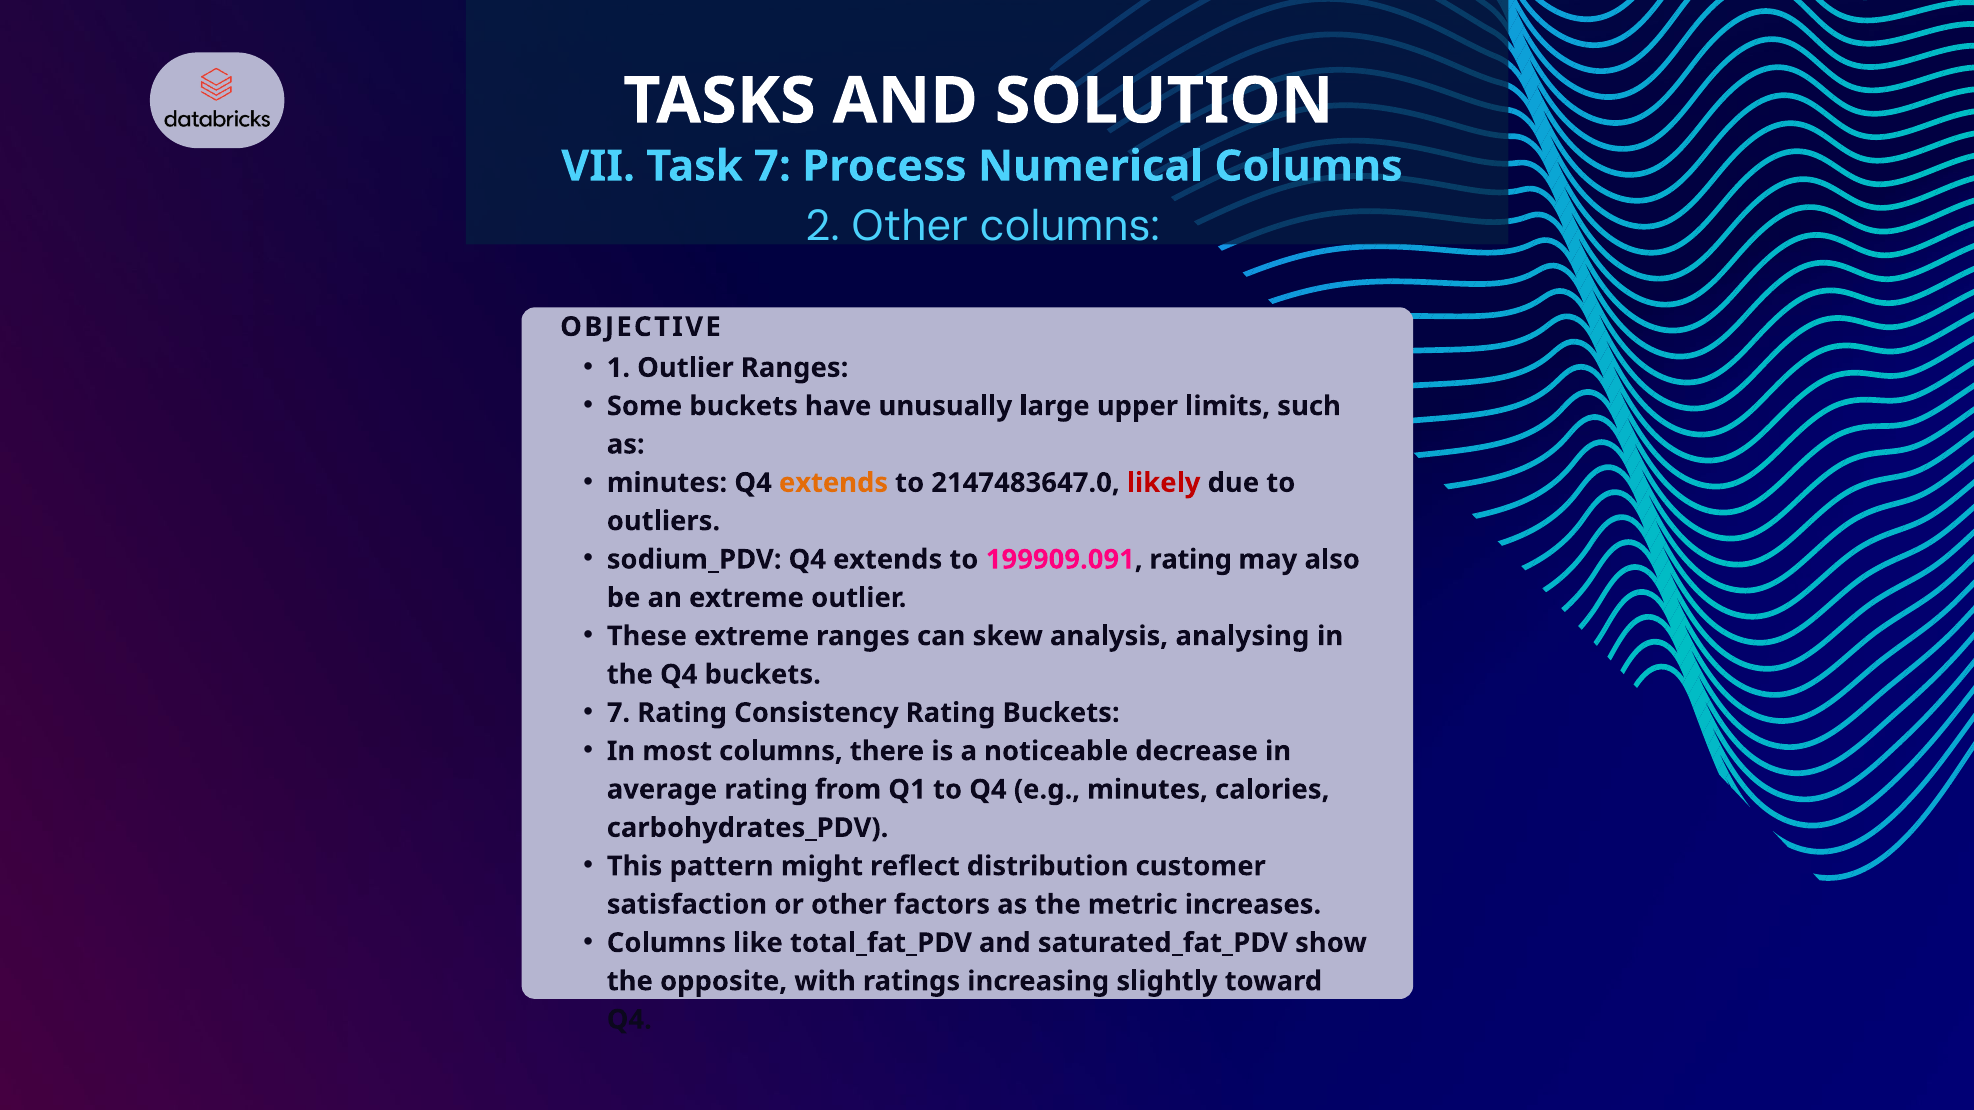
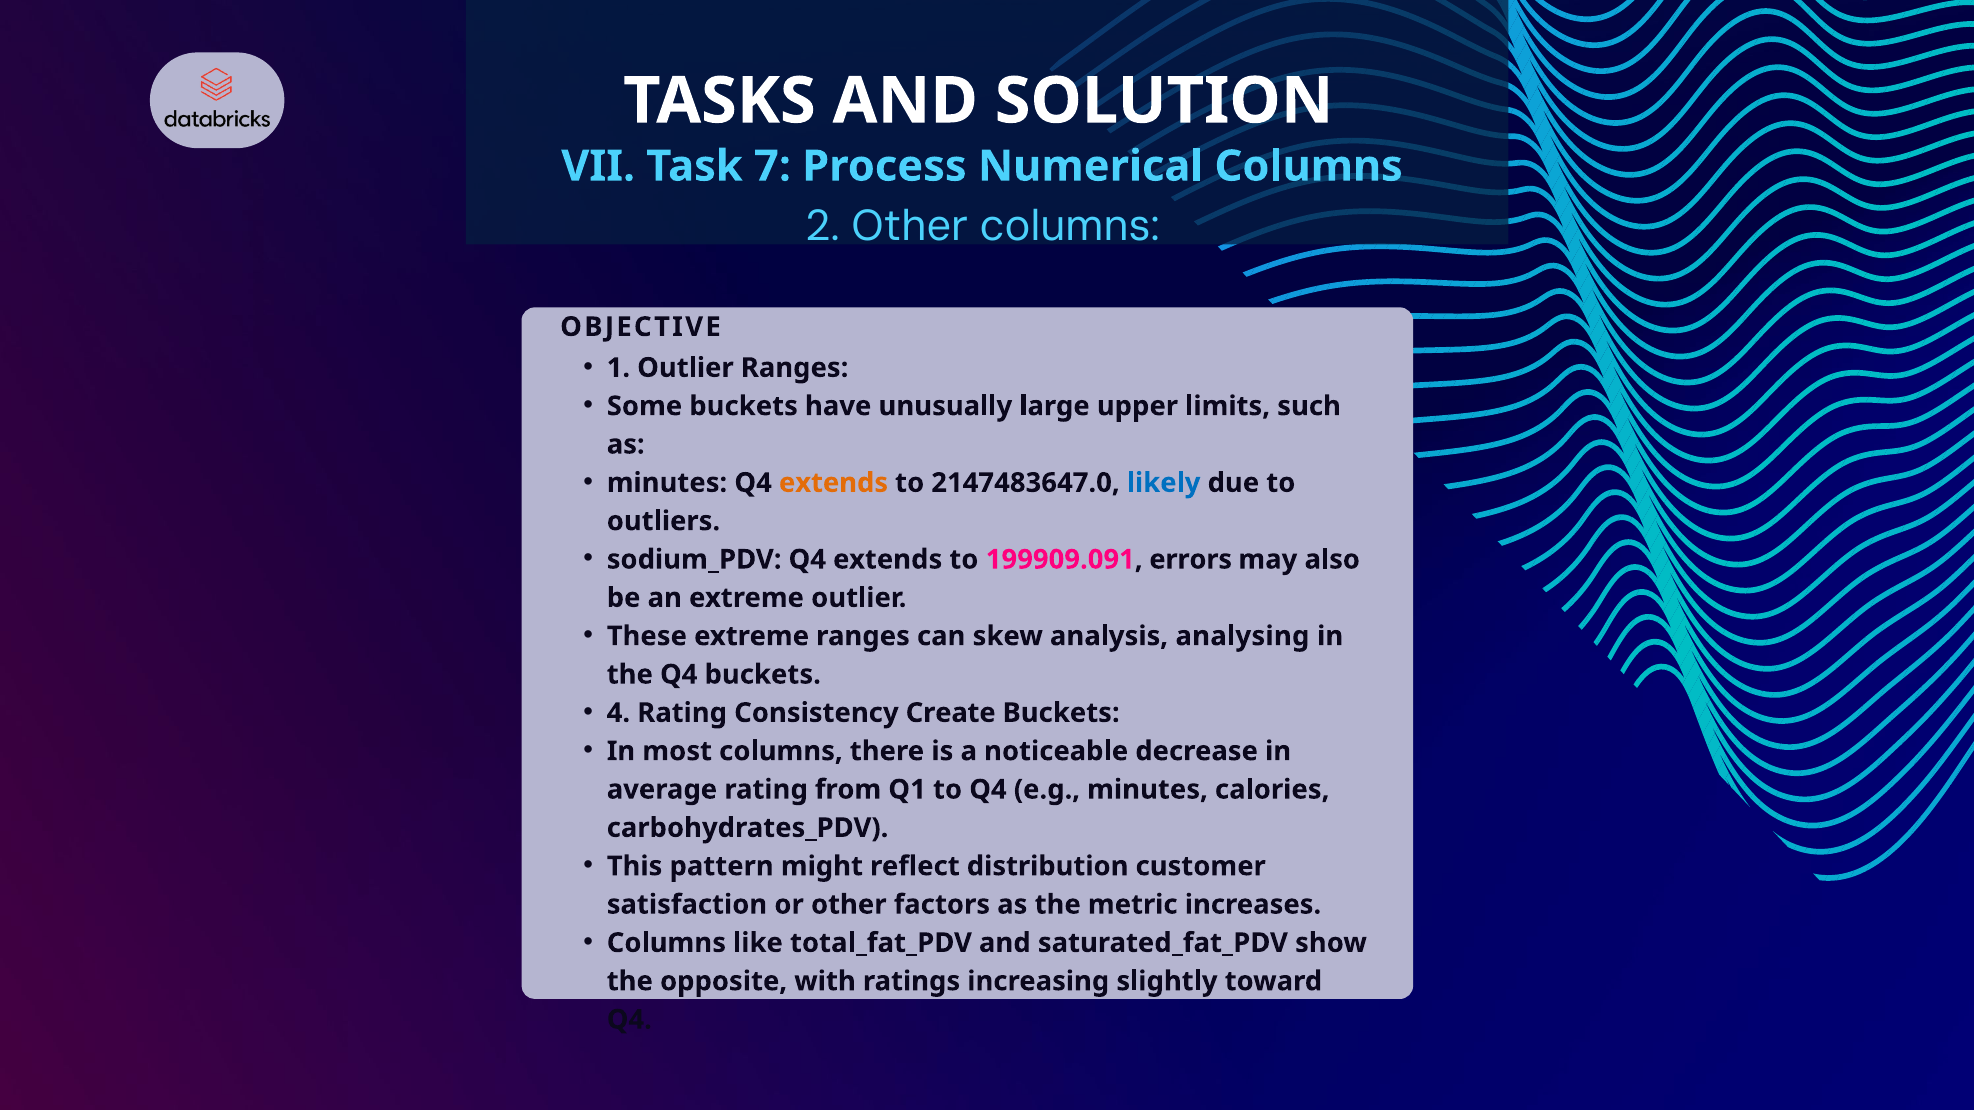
likely colour: red -> blue
199909.091 rating: rating -> errors
7 at (618, 713): 7 -> 4
Consistency Rating: Rating -> Create
